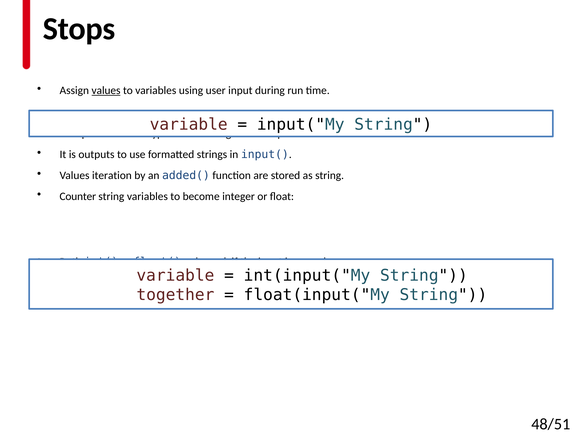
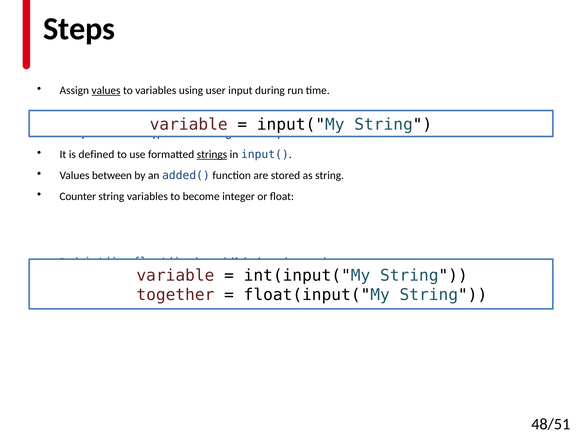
Stops: Stops -> Steps
outputs: outputs -> defined
strings underline: none -> present
iteration: iteration -> between
